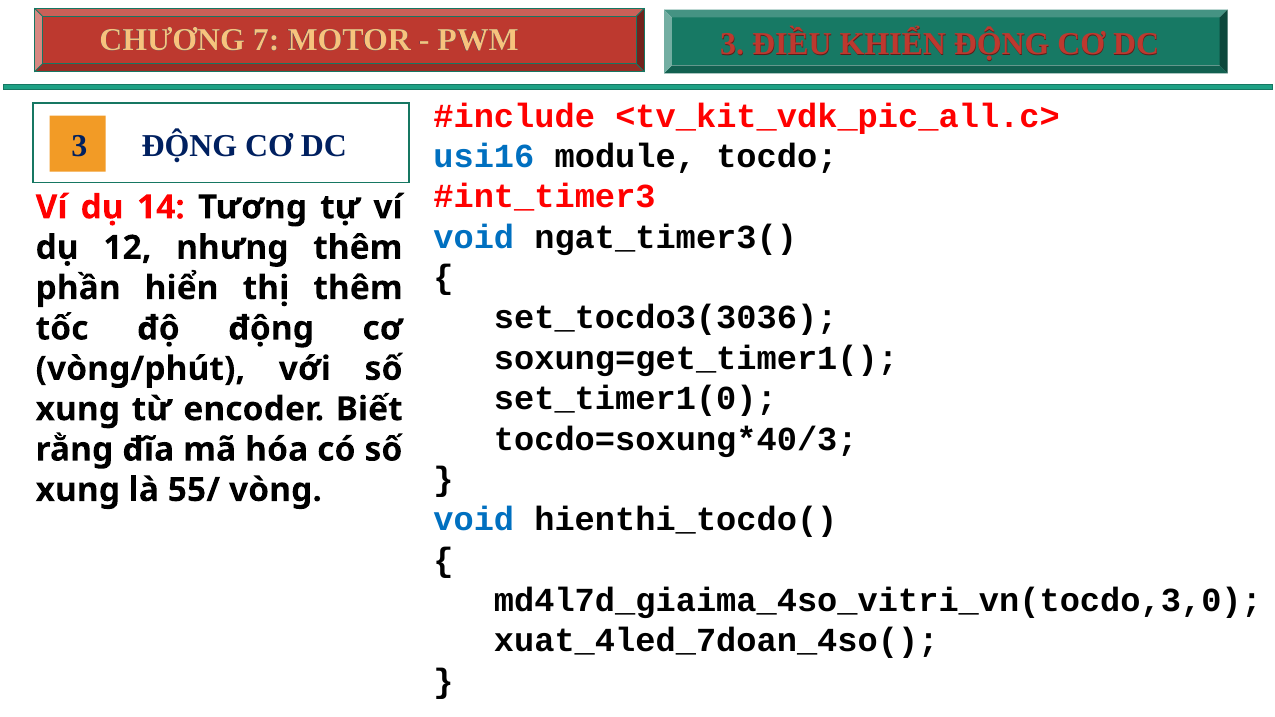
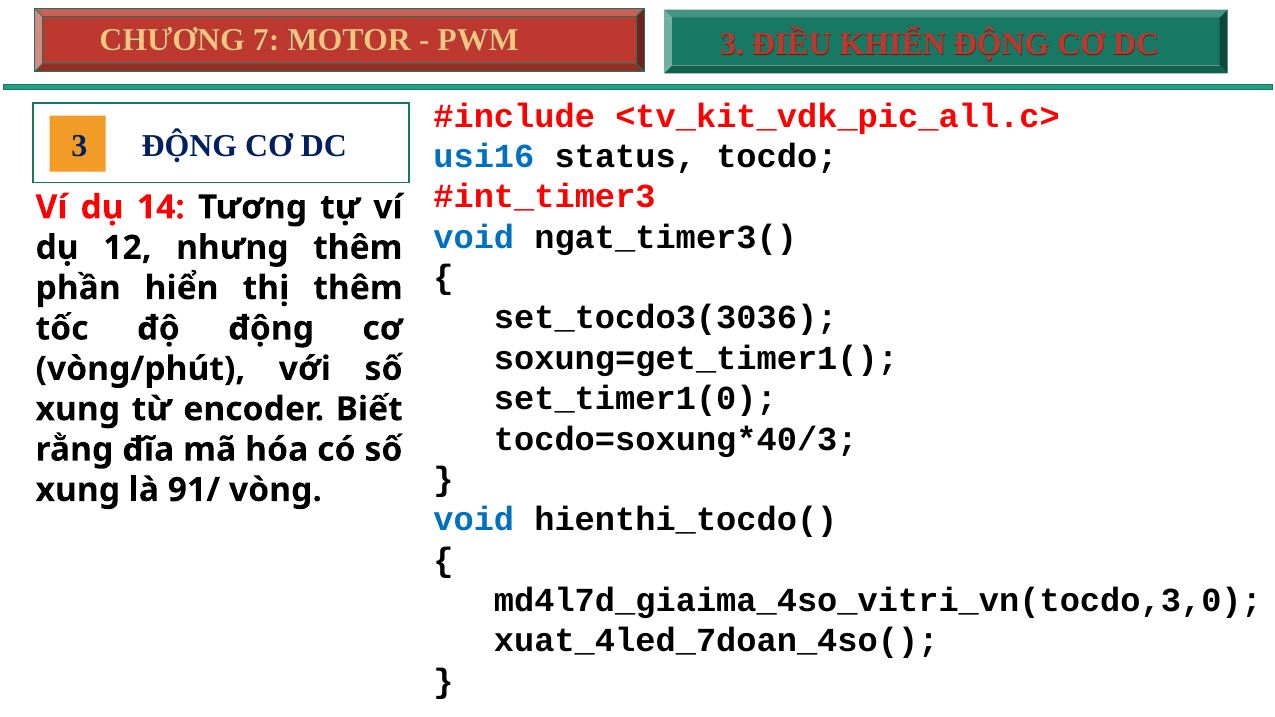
module: module -> status
55/: 55/ -> 91/
